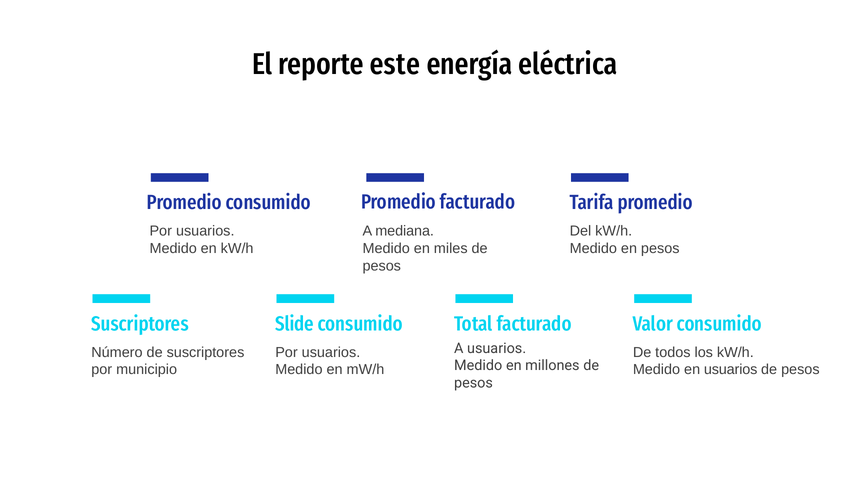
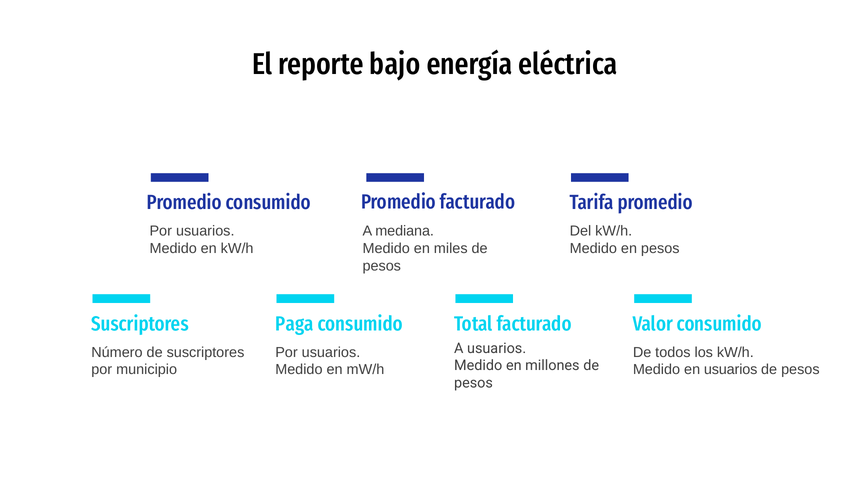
este: este -> bajo
Slide: Slide -> Paga
